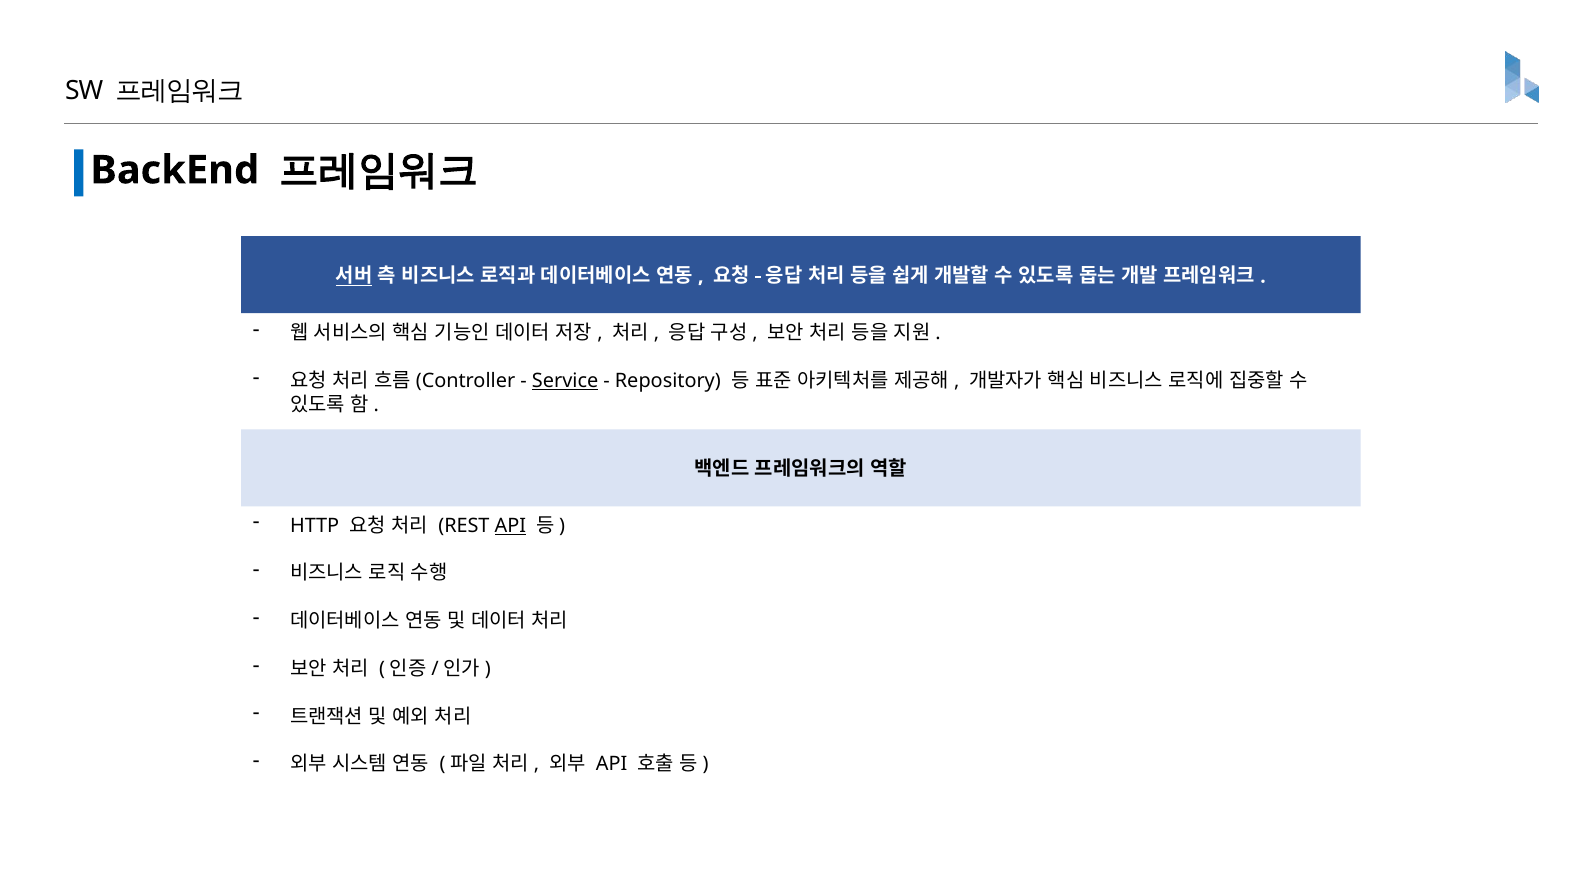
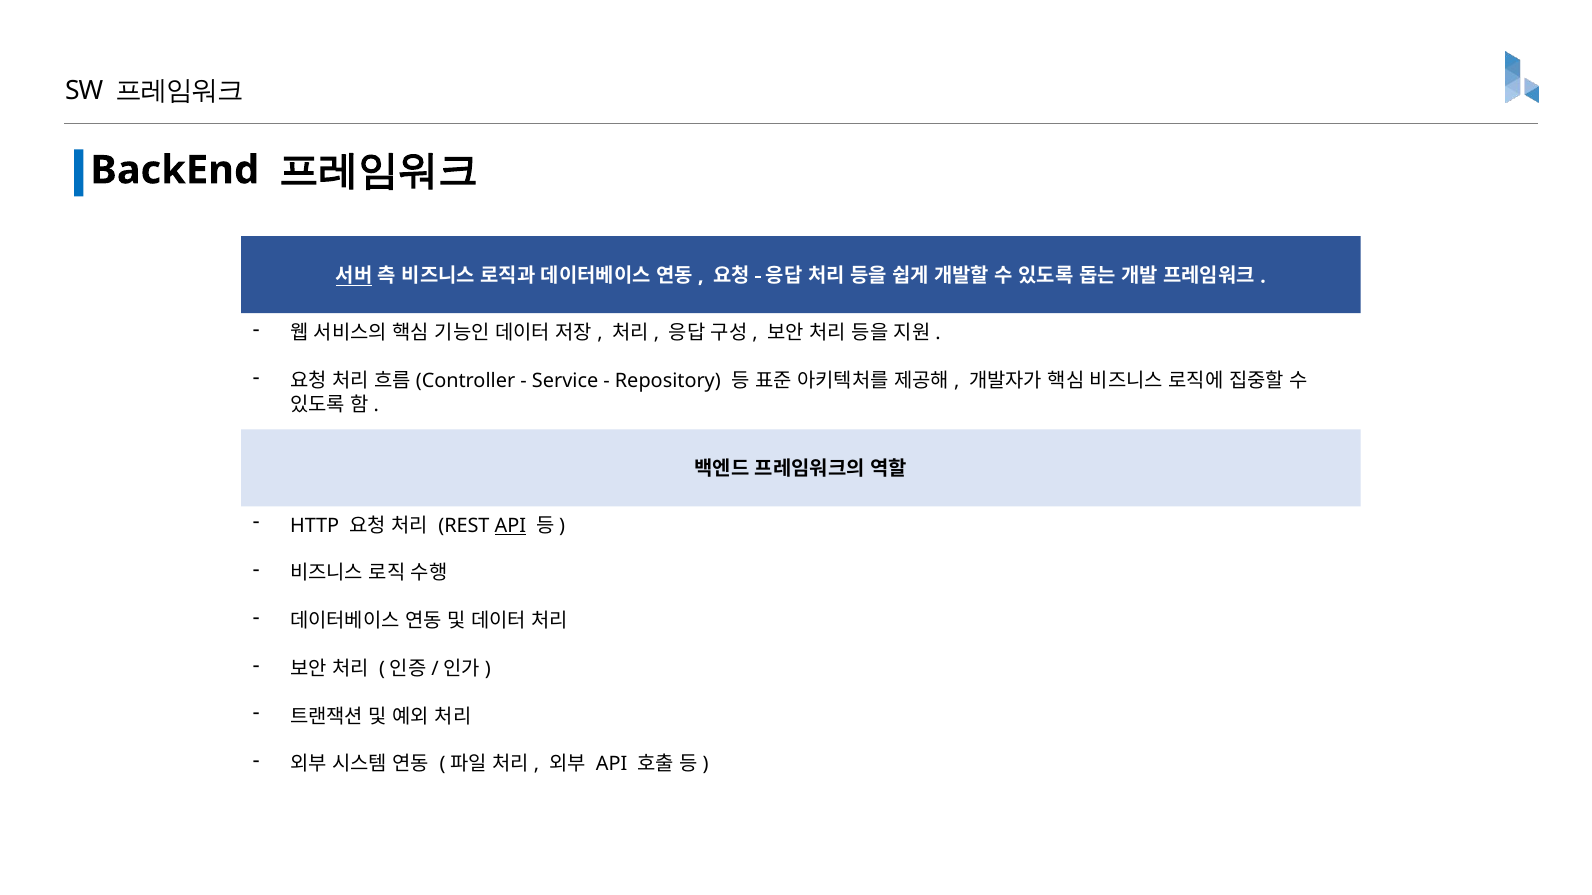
Service underline: present -> none
